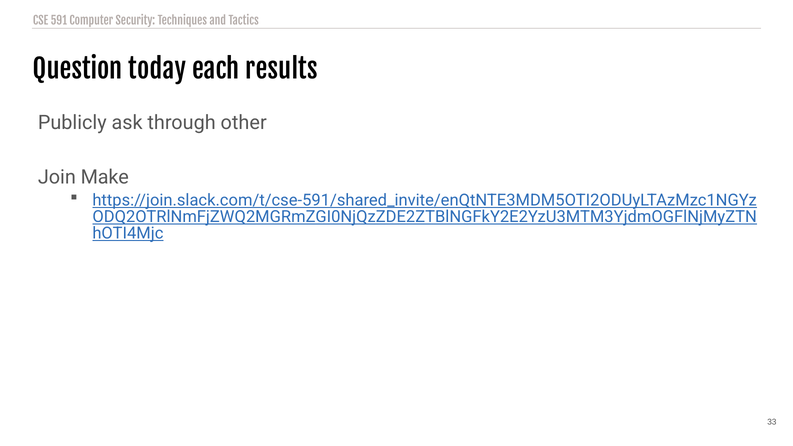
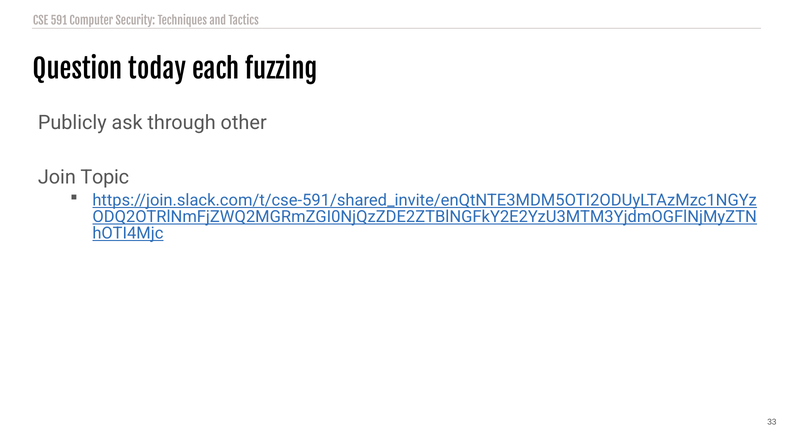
results: results -> fuzzing
Make: Make -> Topic
